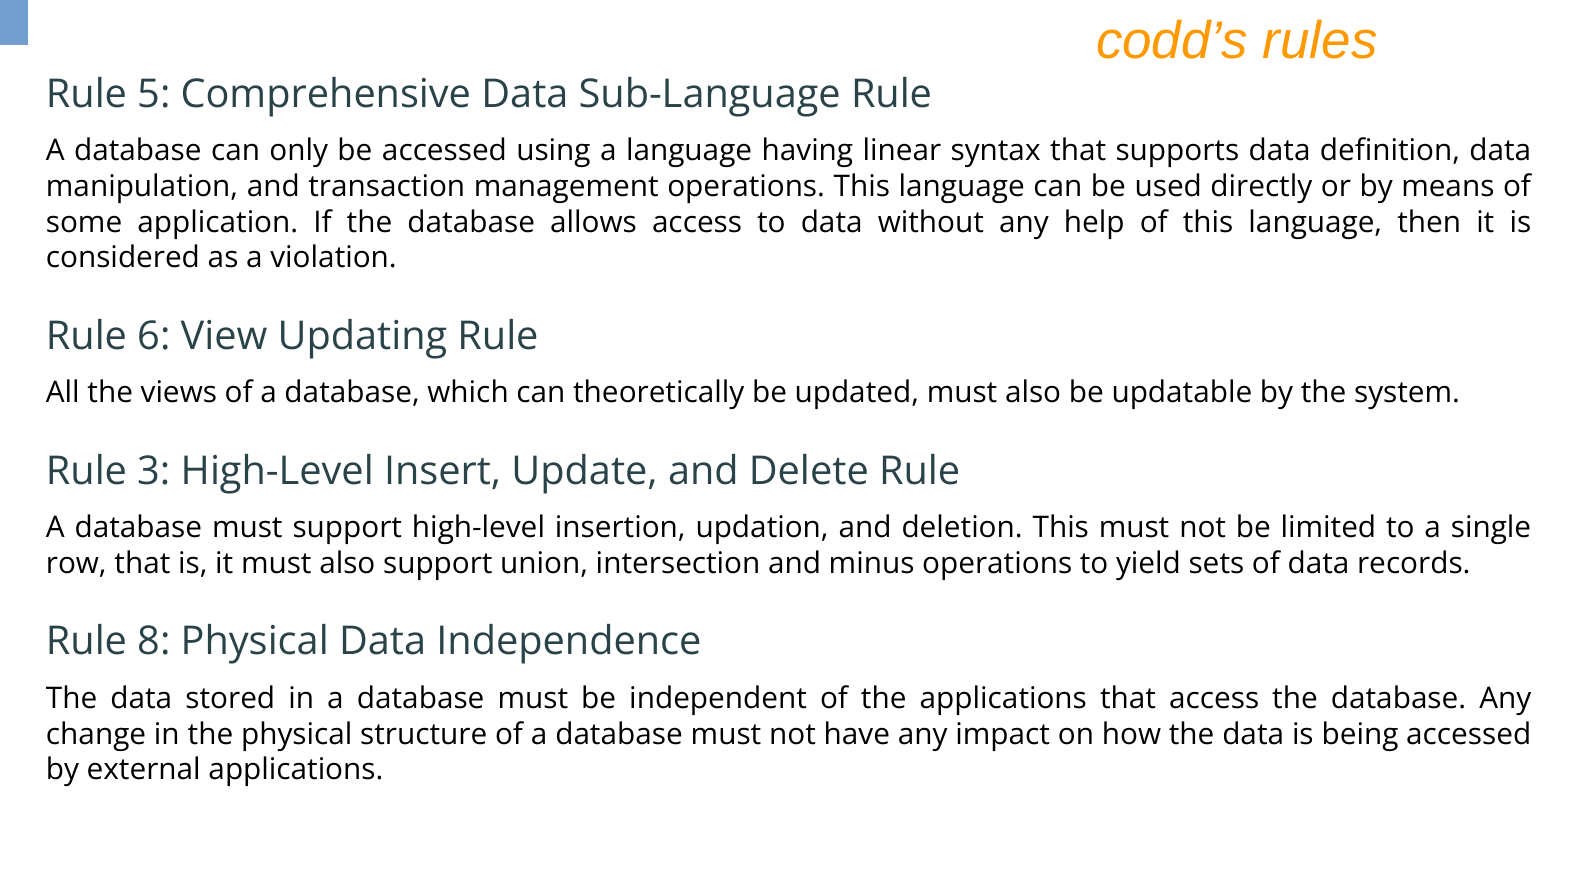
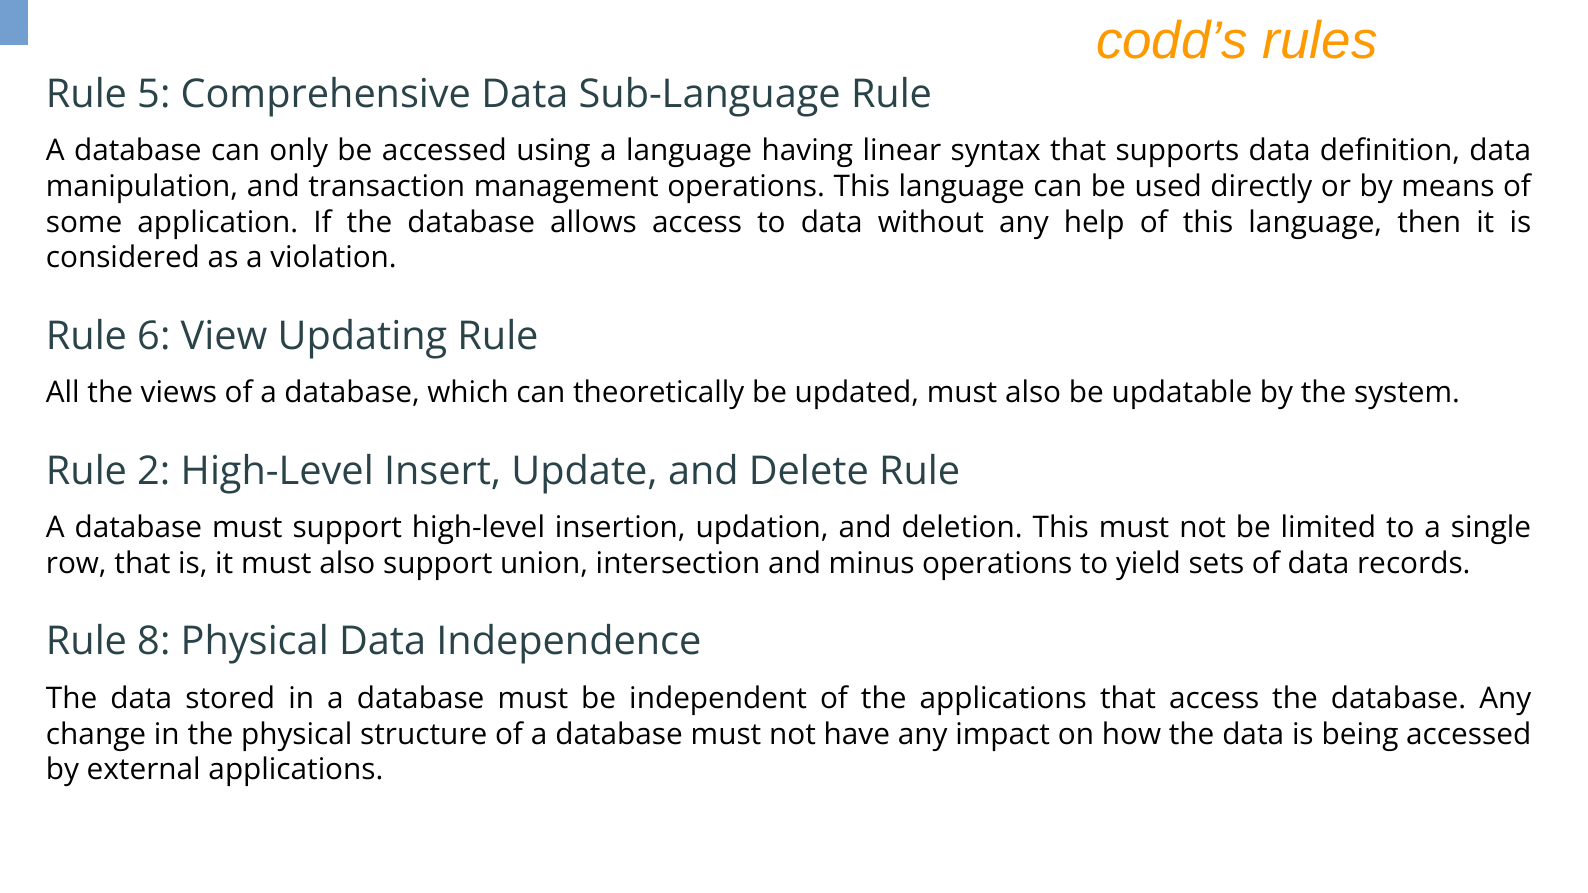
3: 3 -> 2
